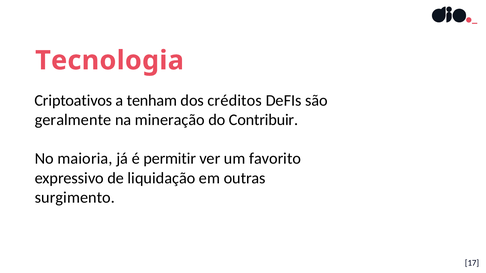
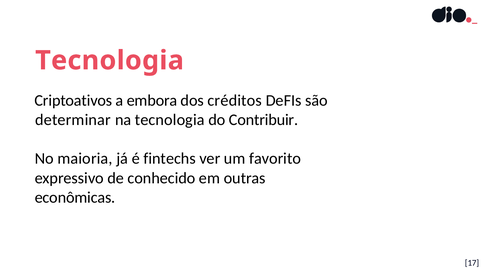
tenham: tenham -> embora
geralmente: geralmente -> determinar
na mineração: mineração -> tecnologia
permitir: permitir -> fintechs
liquidação: liquidação -> conhecido
surgimento: surgimento -> econômicas
